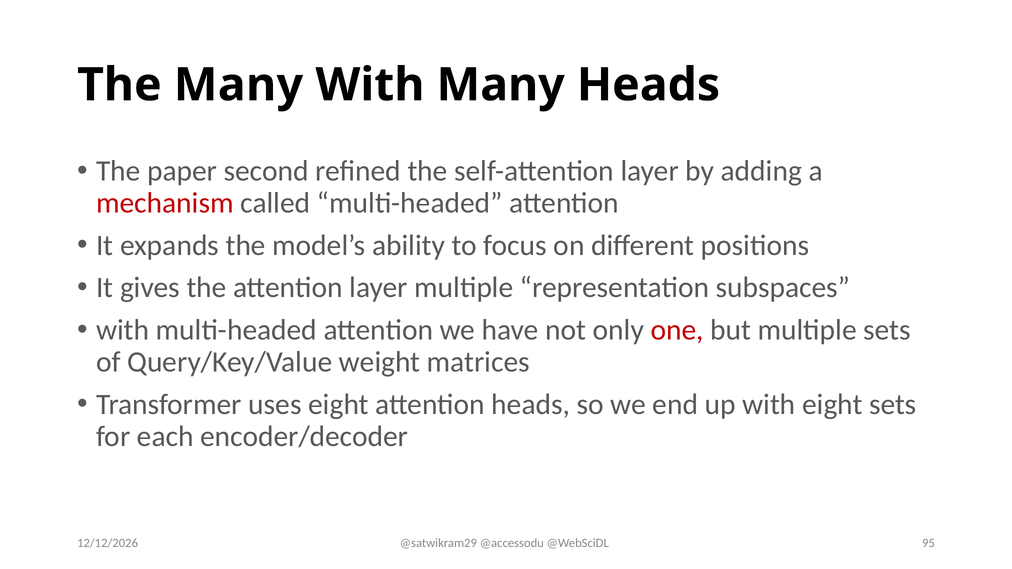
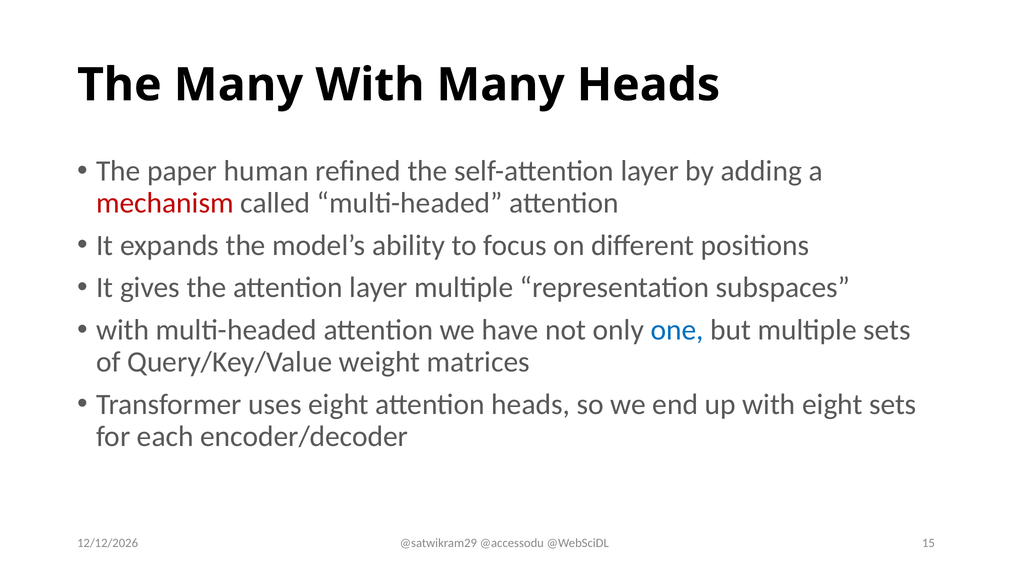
second: second -> human
one colour: red -> blue
95: 95 -> 15
